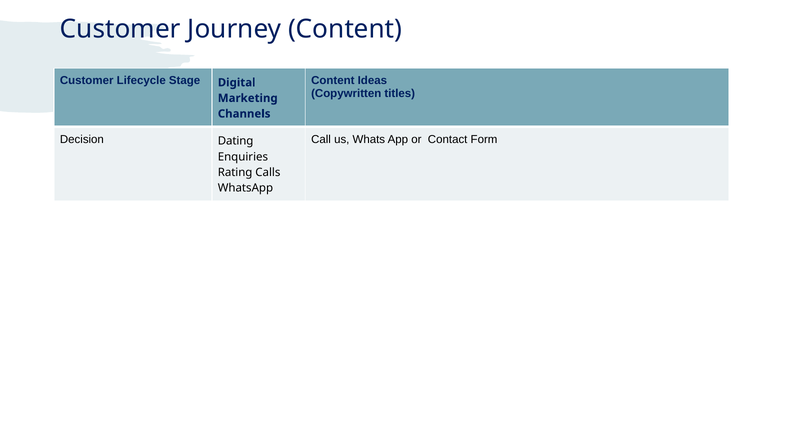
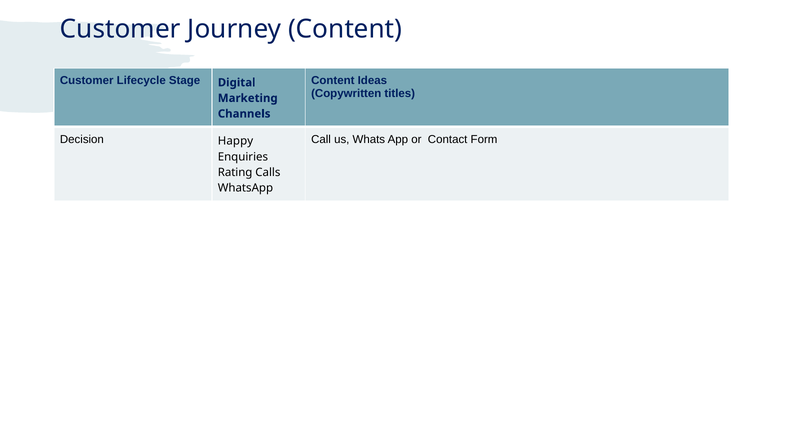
Dating: Dating -> Happy
